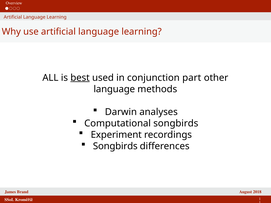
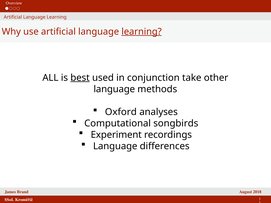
learning at (142, 32) underline: none -> present
part: part -> take
Darwin: Darwin -> Oxford
Songbirds at (115, 146): Songbirds -> Language
